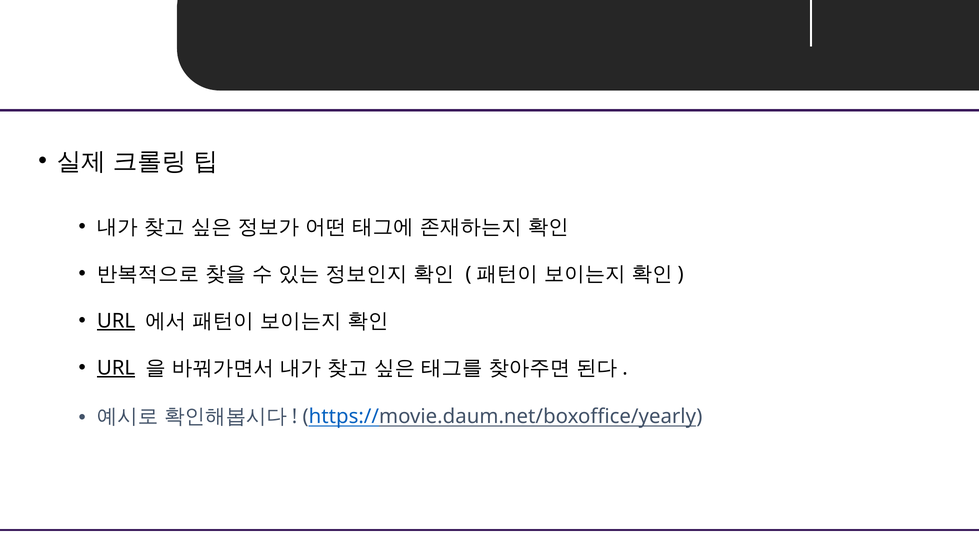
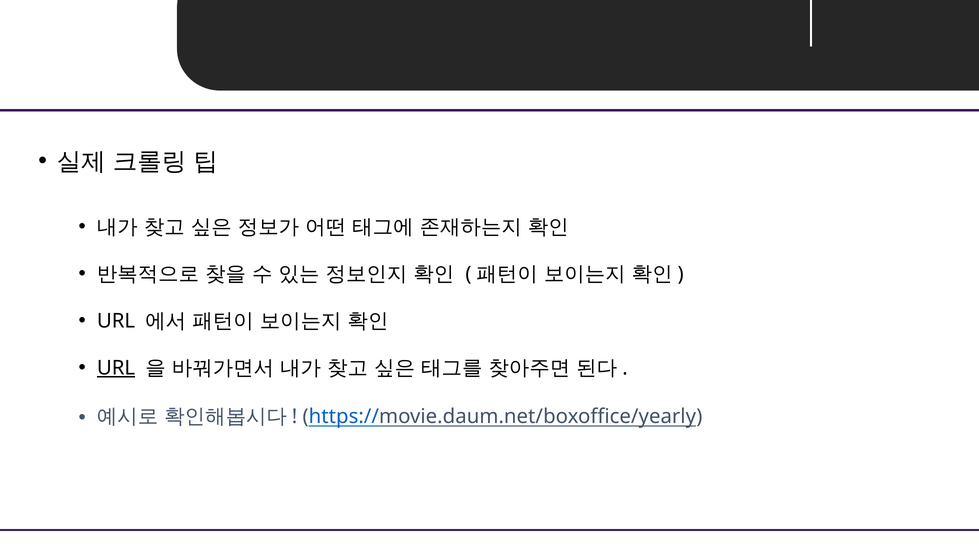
URL at (116, 321) underline: present -> none
